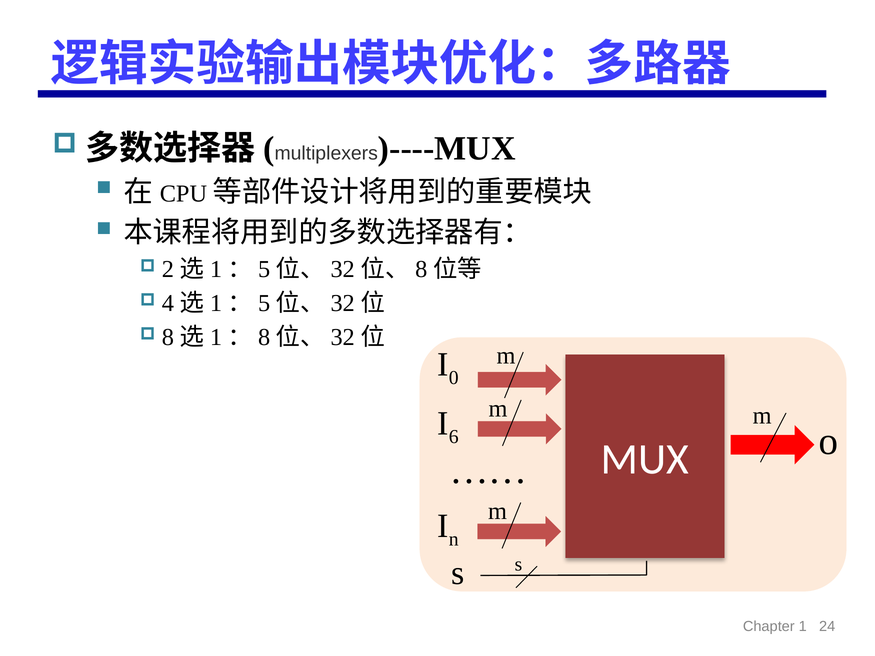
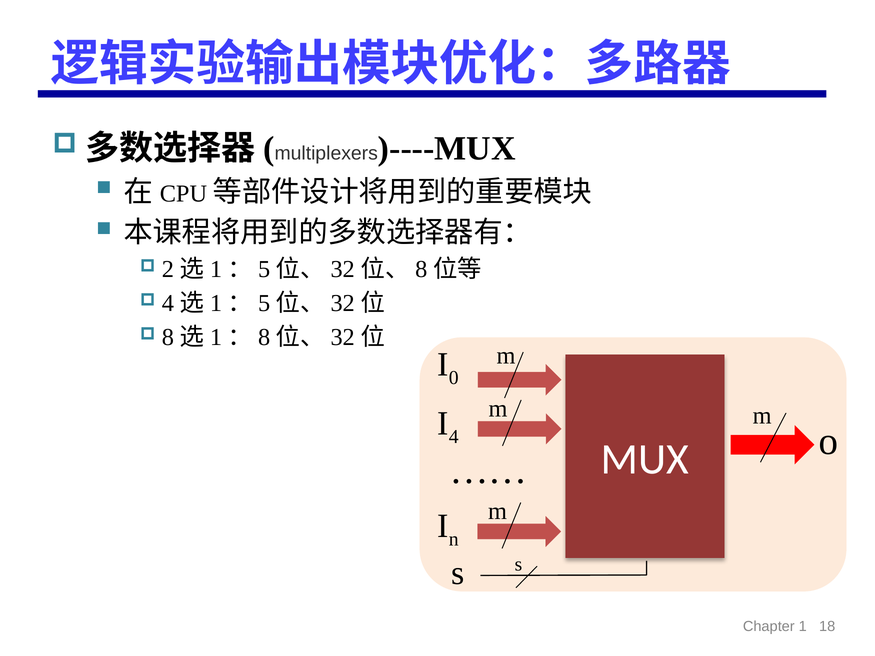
6: 6 -> 4
24: 24 -> 18
